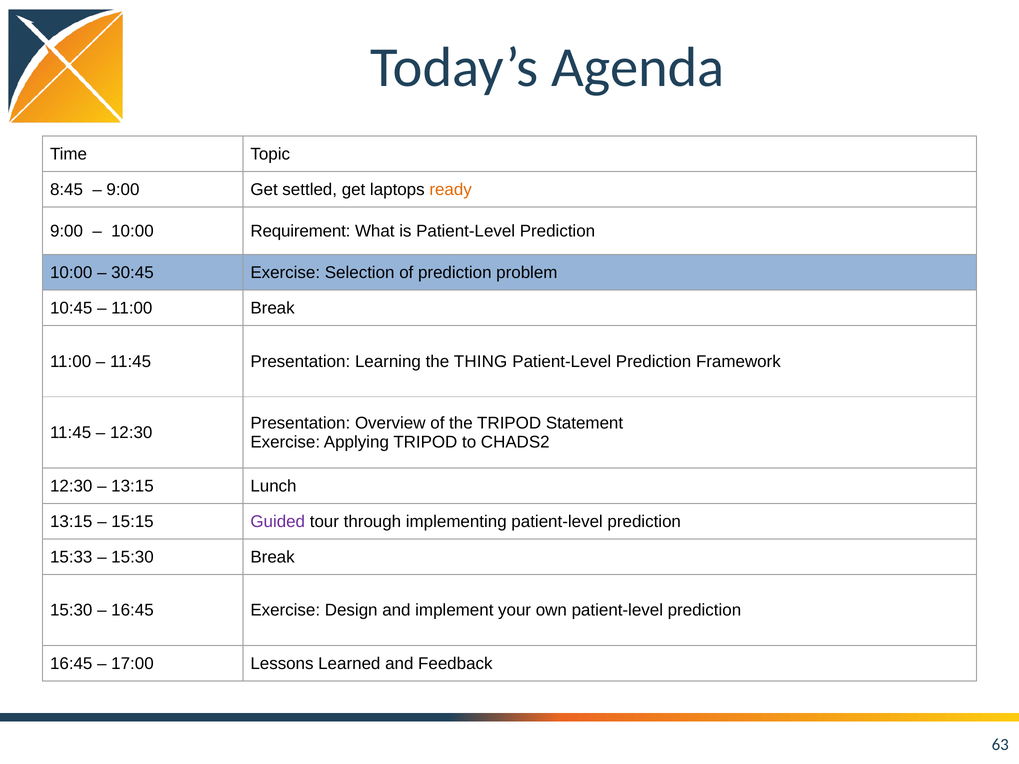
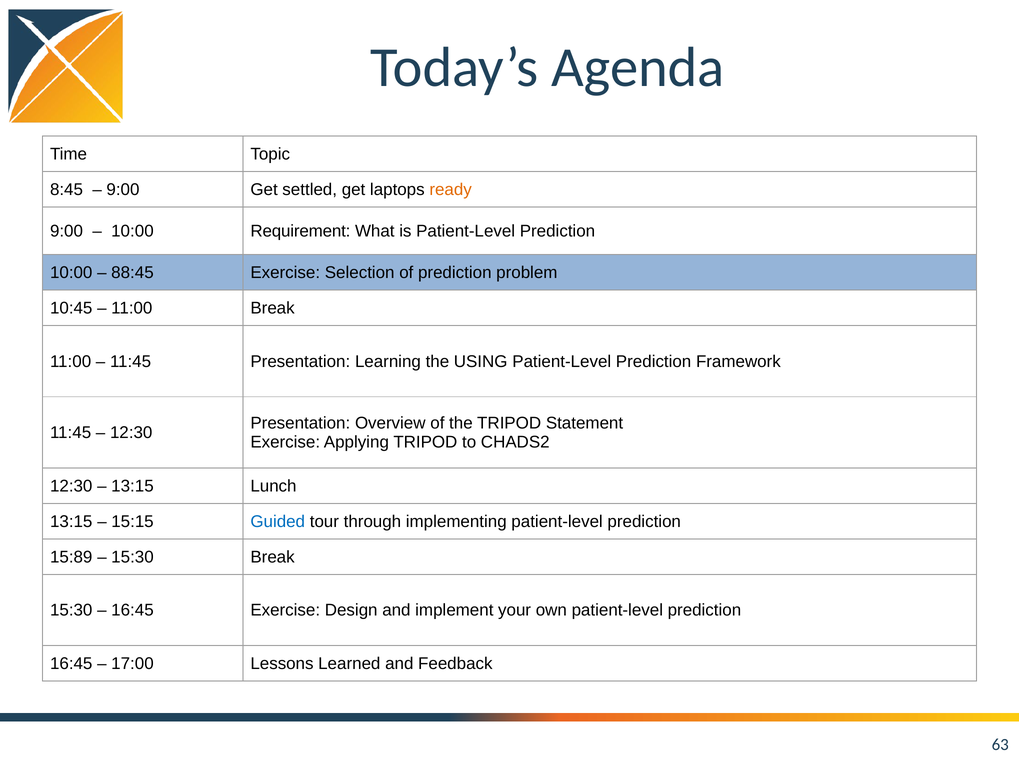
30:45: 30:45 -> 88:45
THING: THING -> USING
Guided colour: purple -> blue
15:33: 15:33 -> 15:89
